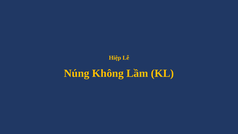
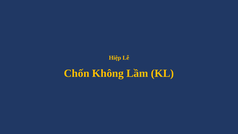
Núng: Núng -> Chốn
